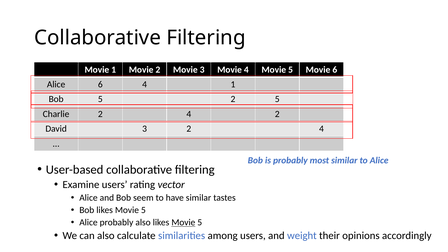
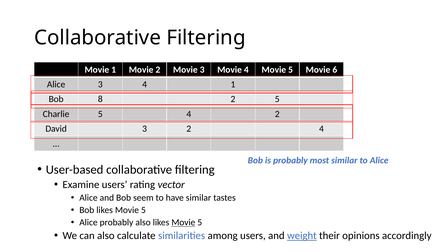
Alice 6: 6 -> 3
Bob 5: 5 -> 8
Charlie 2: 2 -> 5
weight underline: none -> present
